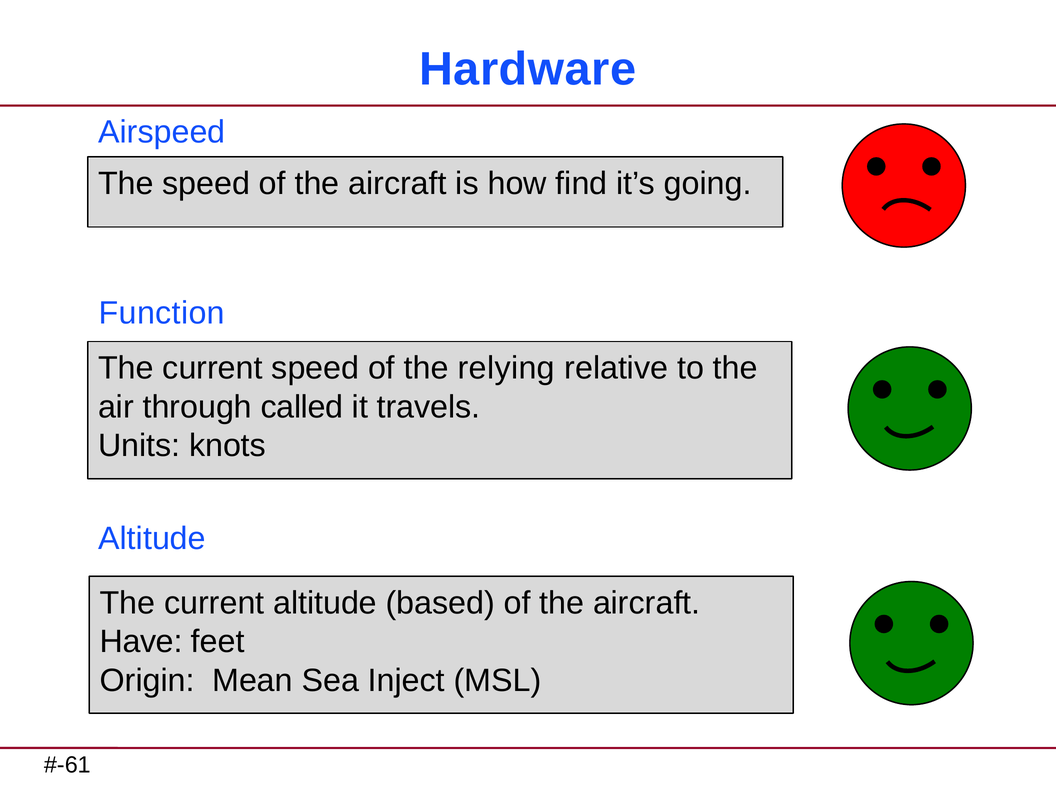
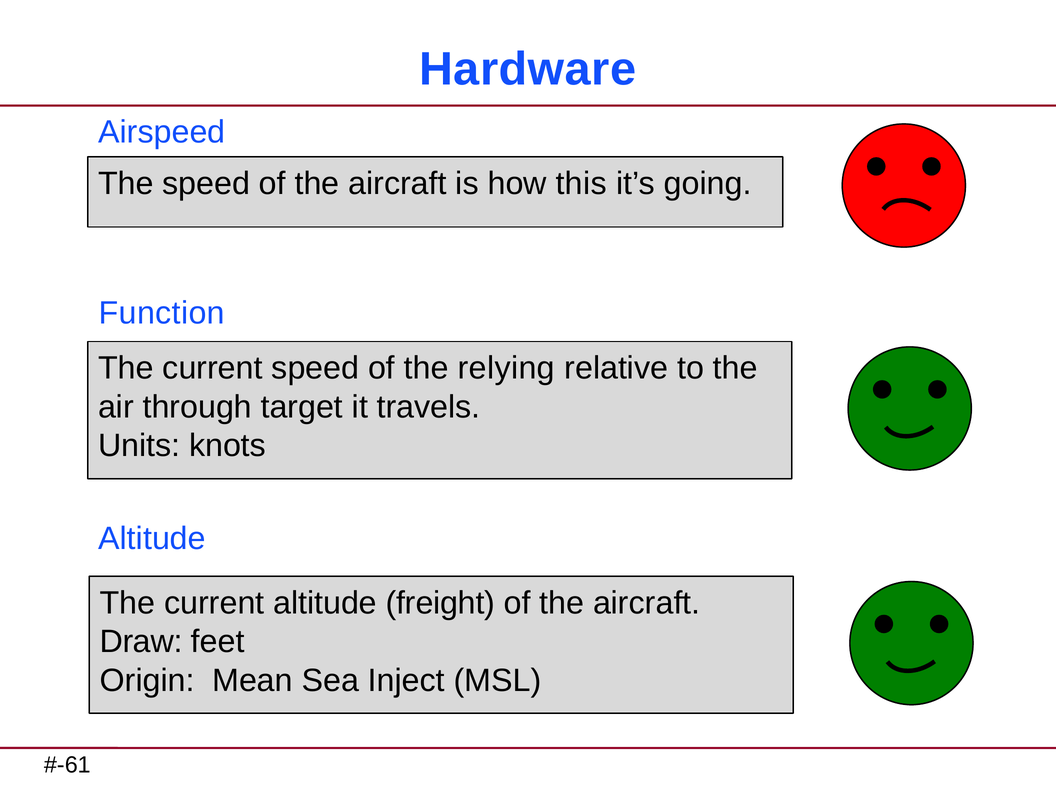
find: find -> this
called: called -> target
based: based -> freight
Have: Have -> Draw
